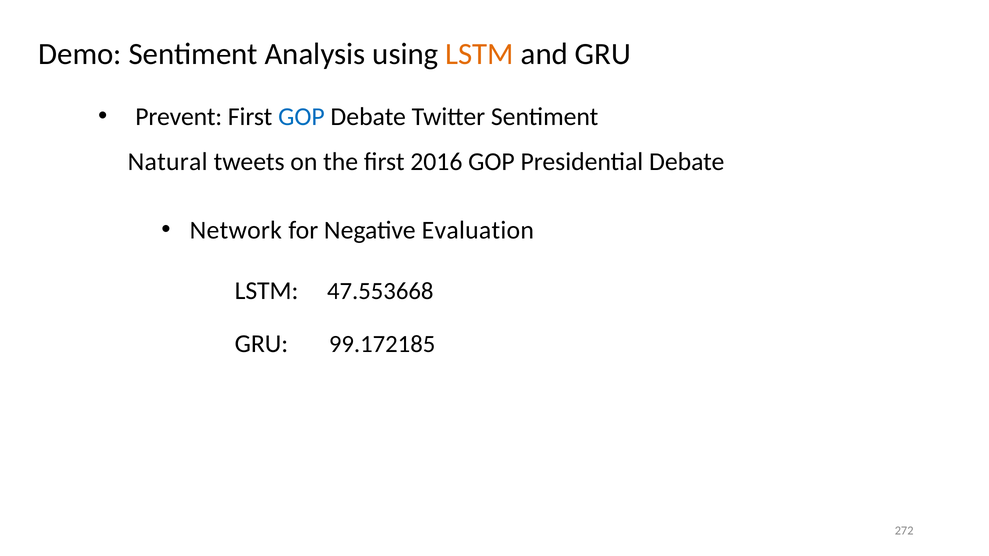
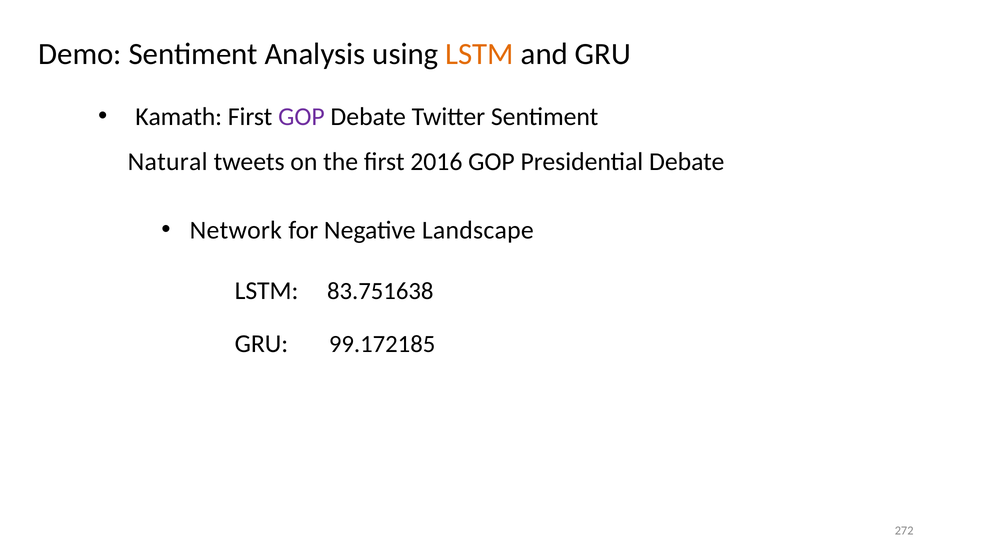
Prevent: Prevent -> Kamath
GOP at (301, 117) colour: blue -> purple
Evaluation: Evaluation -> Landscape
47.553668: 47.553668 -> 83.751638
